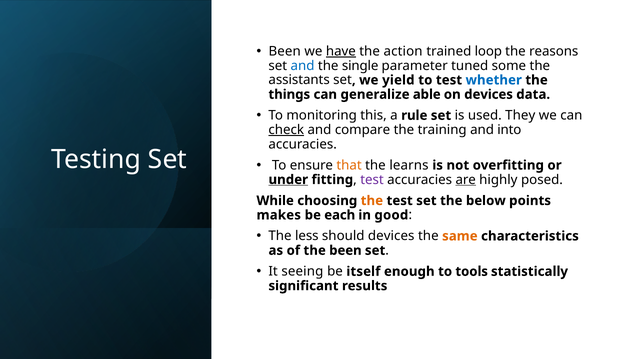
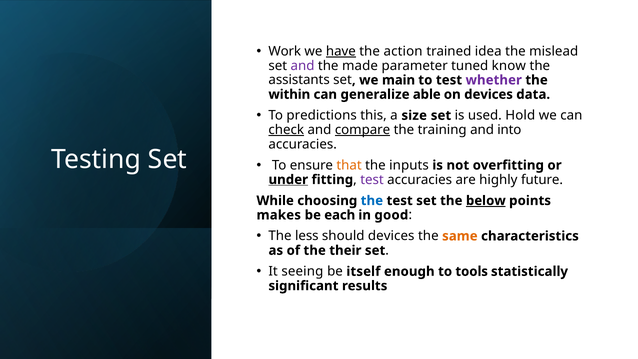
Been at (285, 51): Been -> Work
loop: loop -> idea
reasons: reasons -> mislead
and at (302, 66) colour: blue -> purple
single: single -> made
some: some -> know
yield: yield -> main
whether colour: blue -> purple
things: things -> within
monitoring: monitoring -> predictions
rule: rule -> size
They: They -> Hold
compare underline: none -> present
learns: learns -> inputs
are underline: present -> none
posed: posed -> future
the at (372, 201) colour: orange -> blue
below underline: none -> present
the been: been -> their
